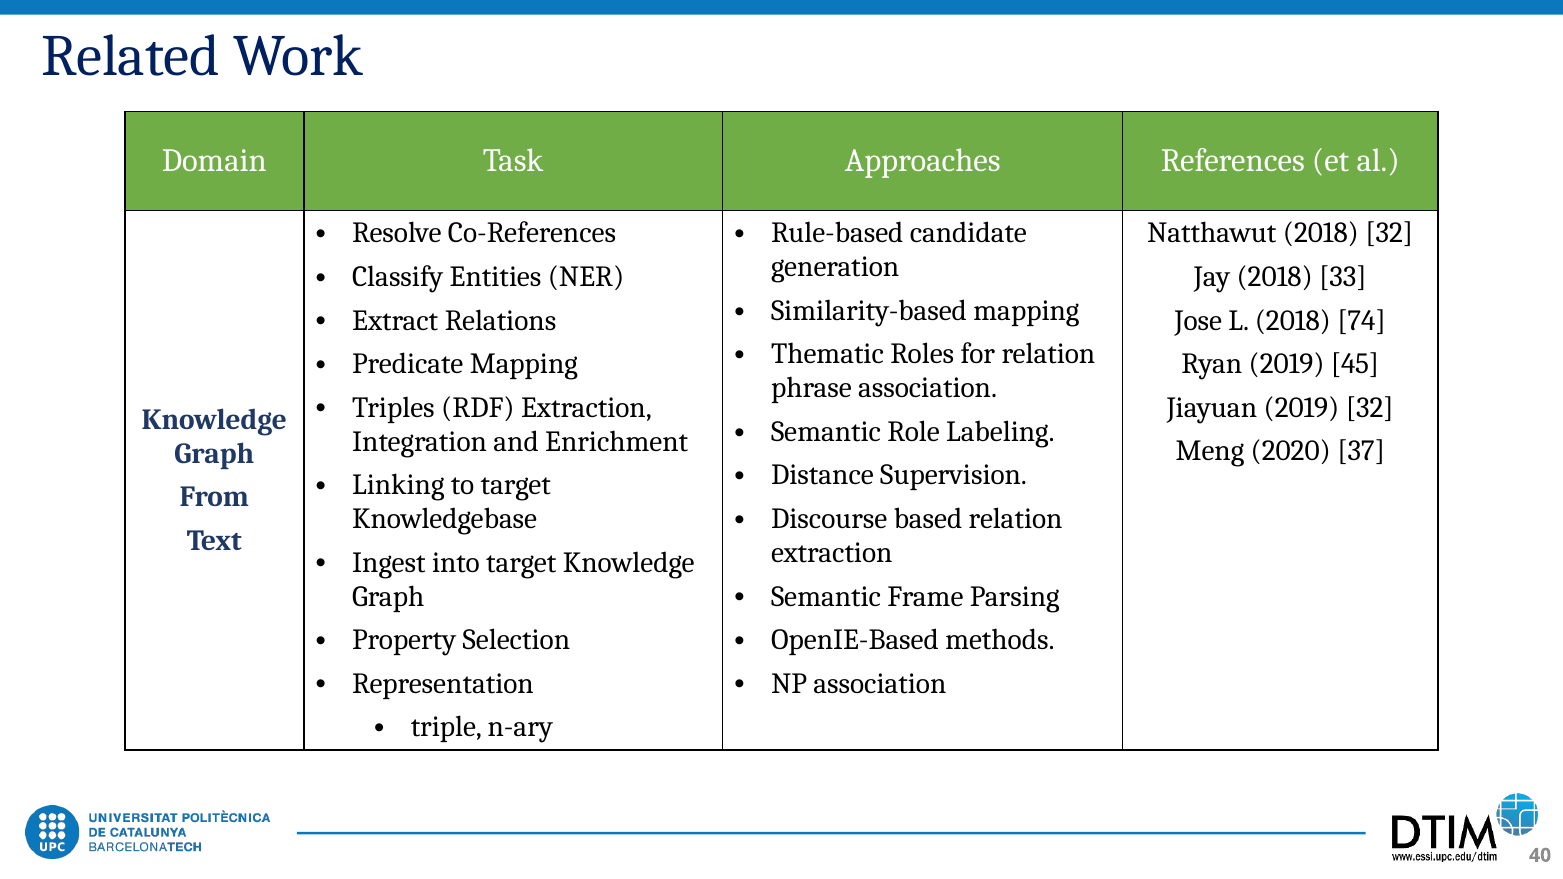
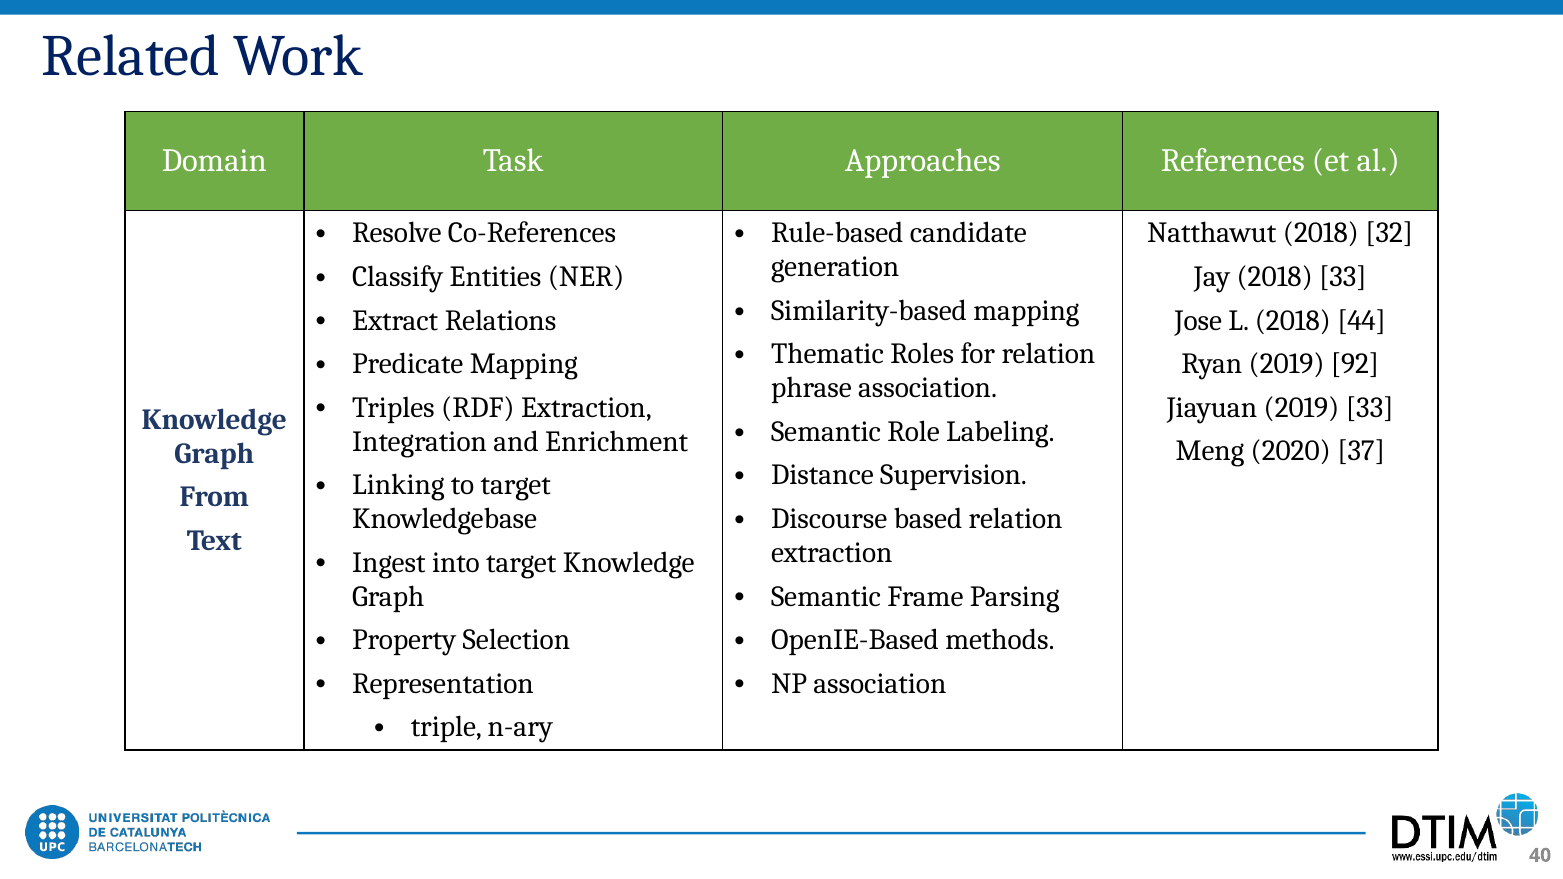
74: 74 -> 44
45: 45 -> 92
2019 32: 32 -> 33
